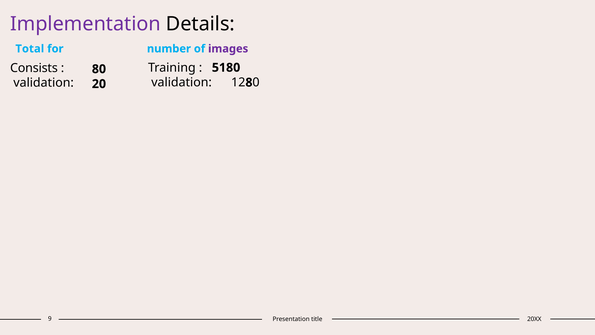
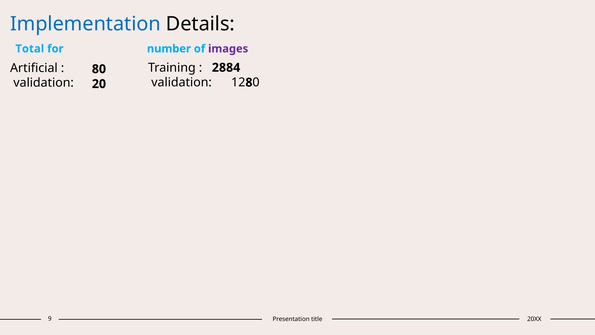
Implementation colour: purple -> blue
5180: 5180 -> 2884
Consists: Consists -> Artificial
